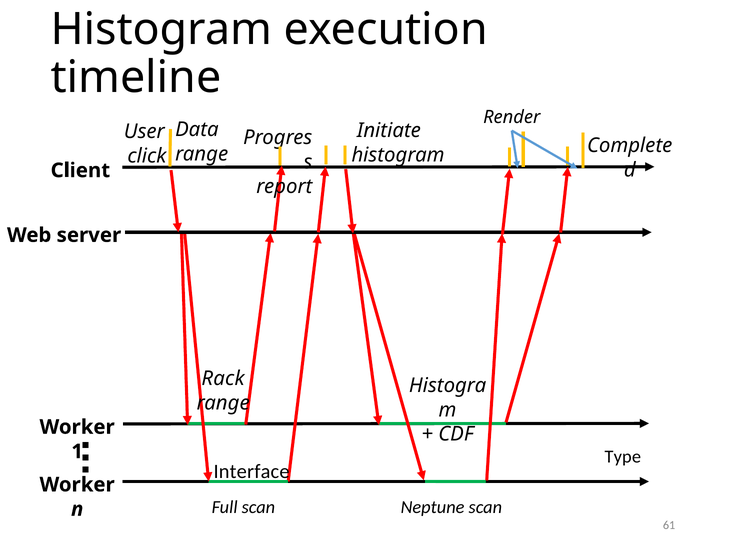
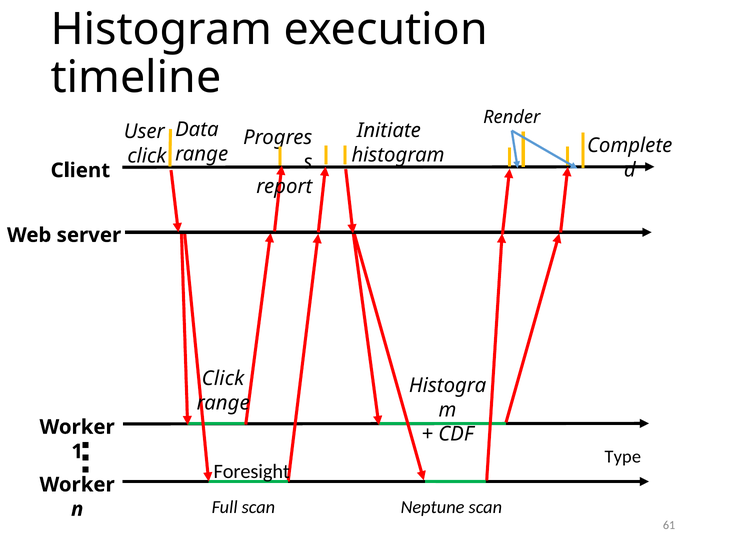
Rack at (223, 379): Rack -> Click
Interface: Interface -> Foresight
